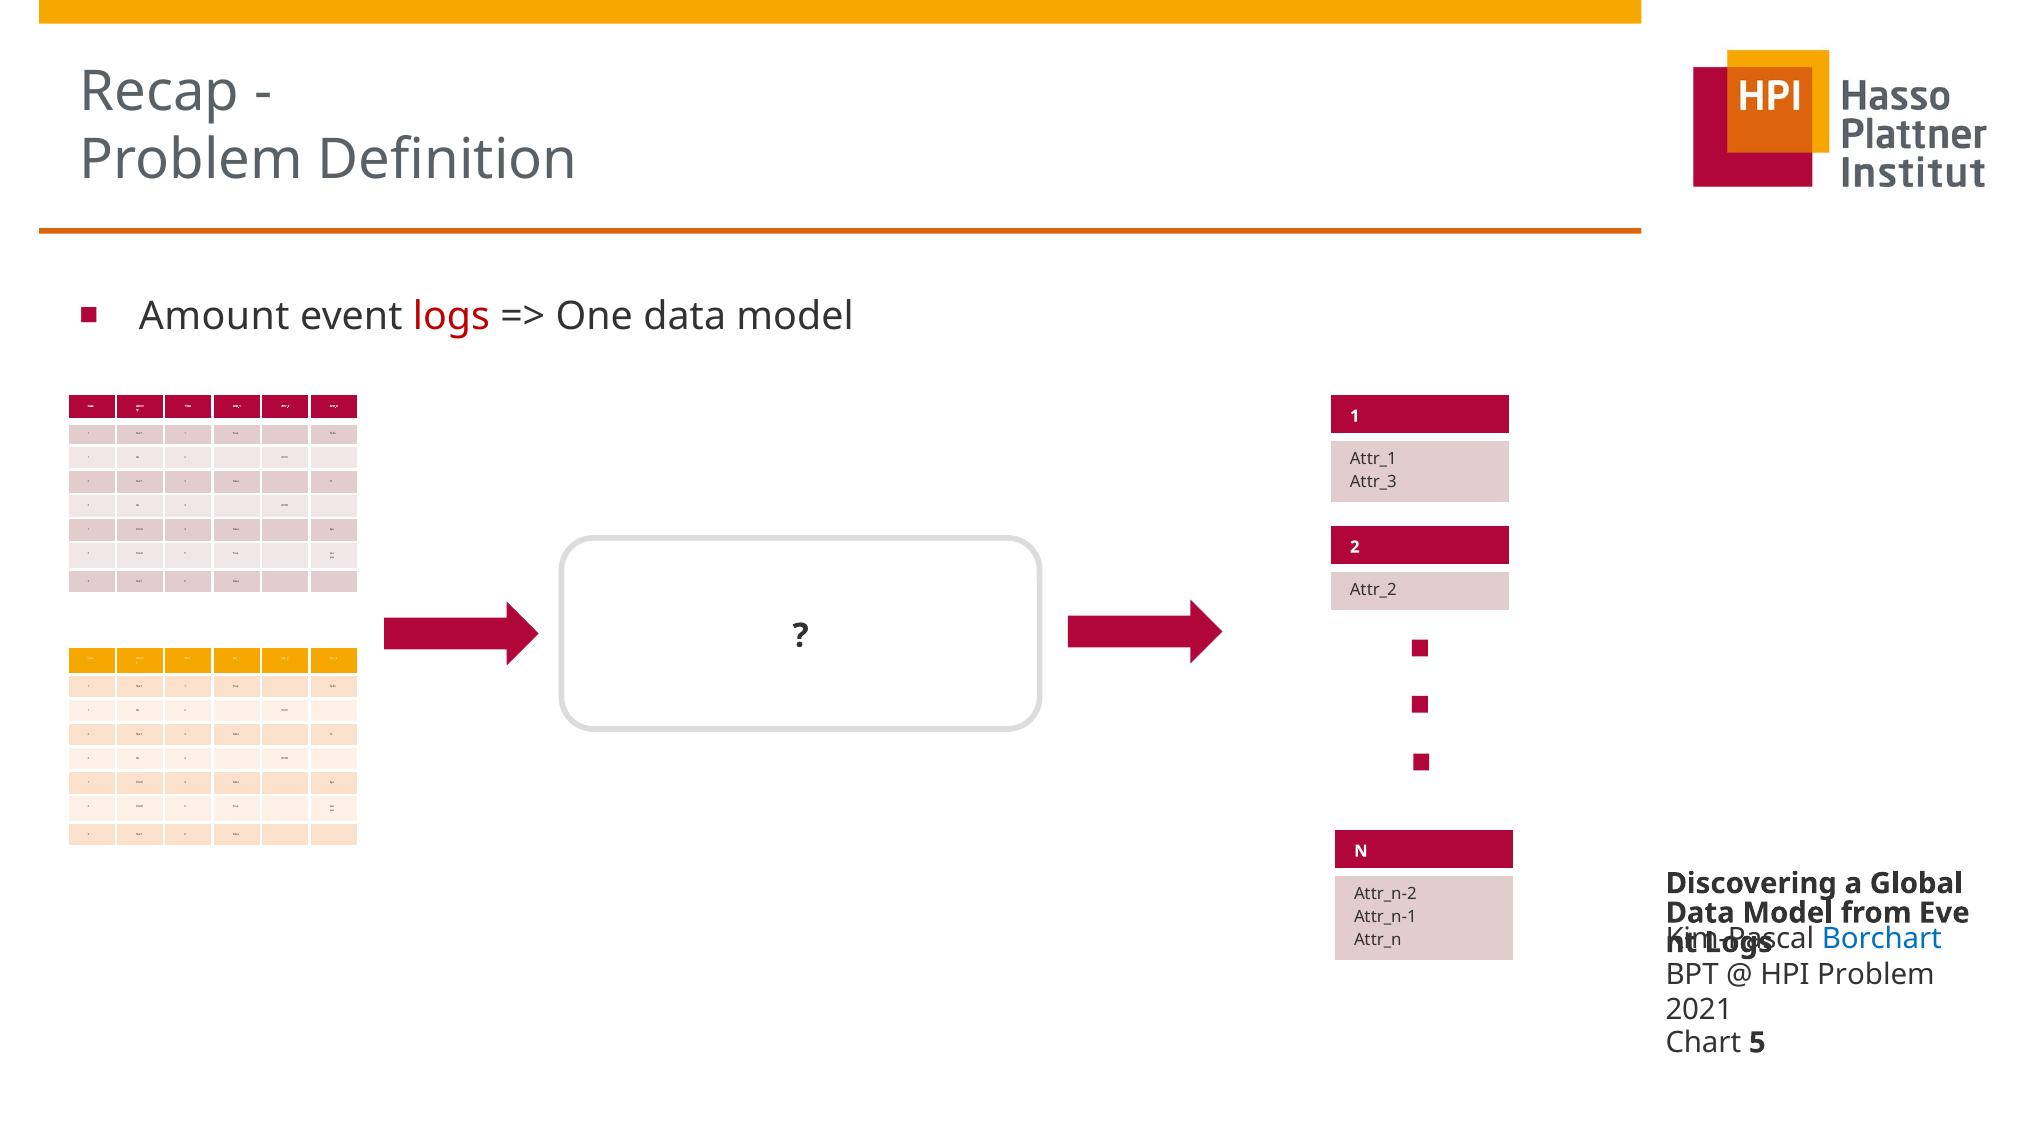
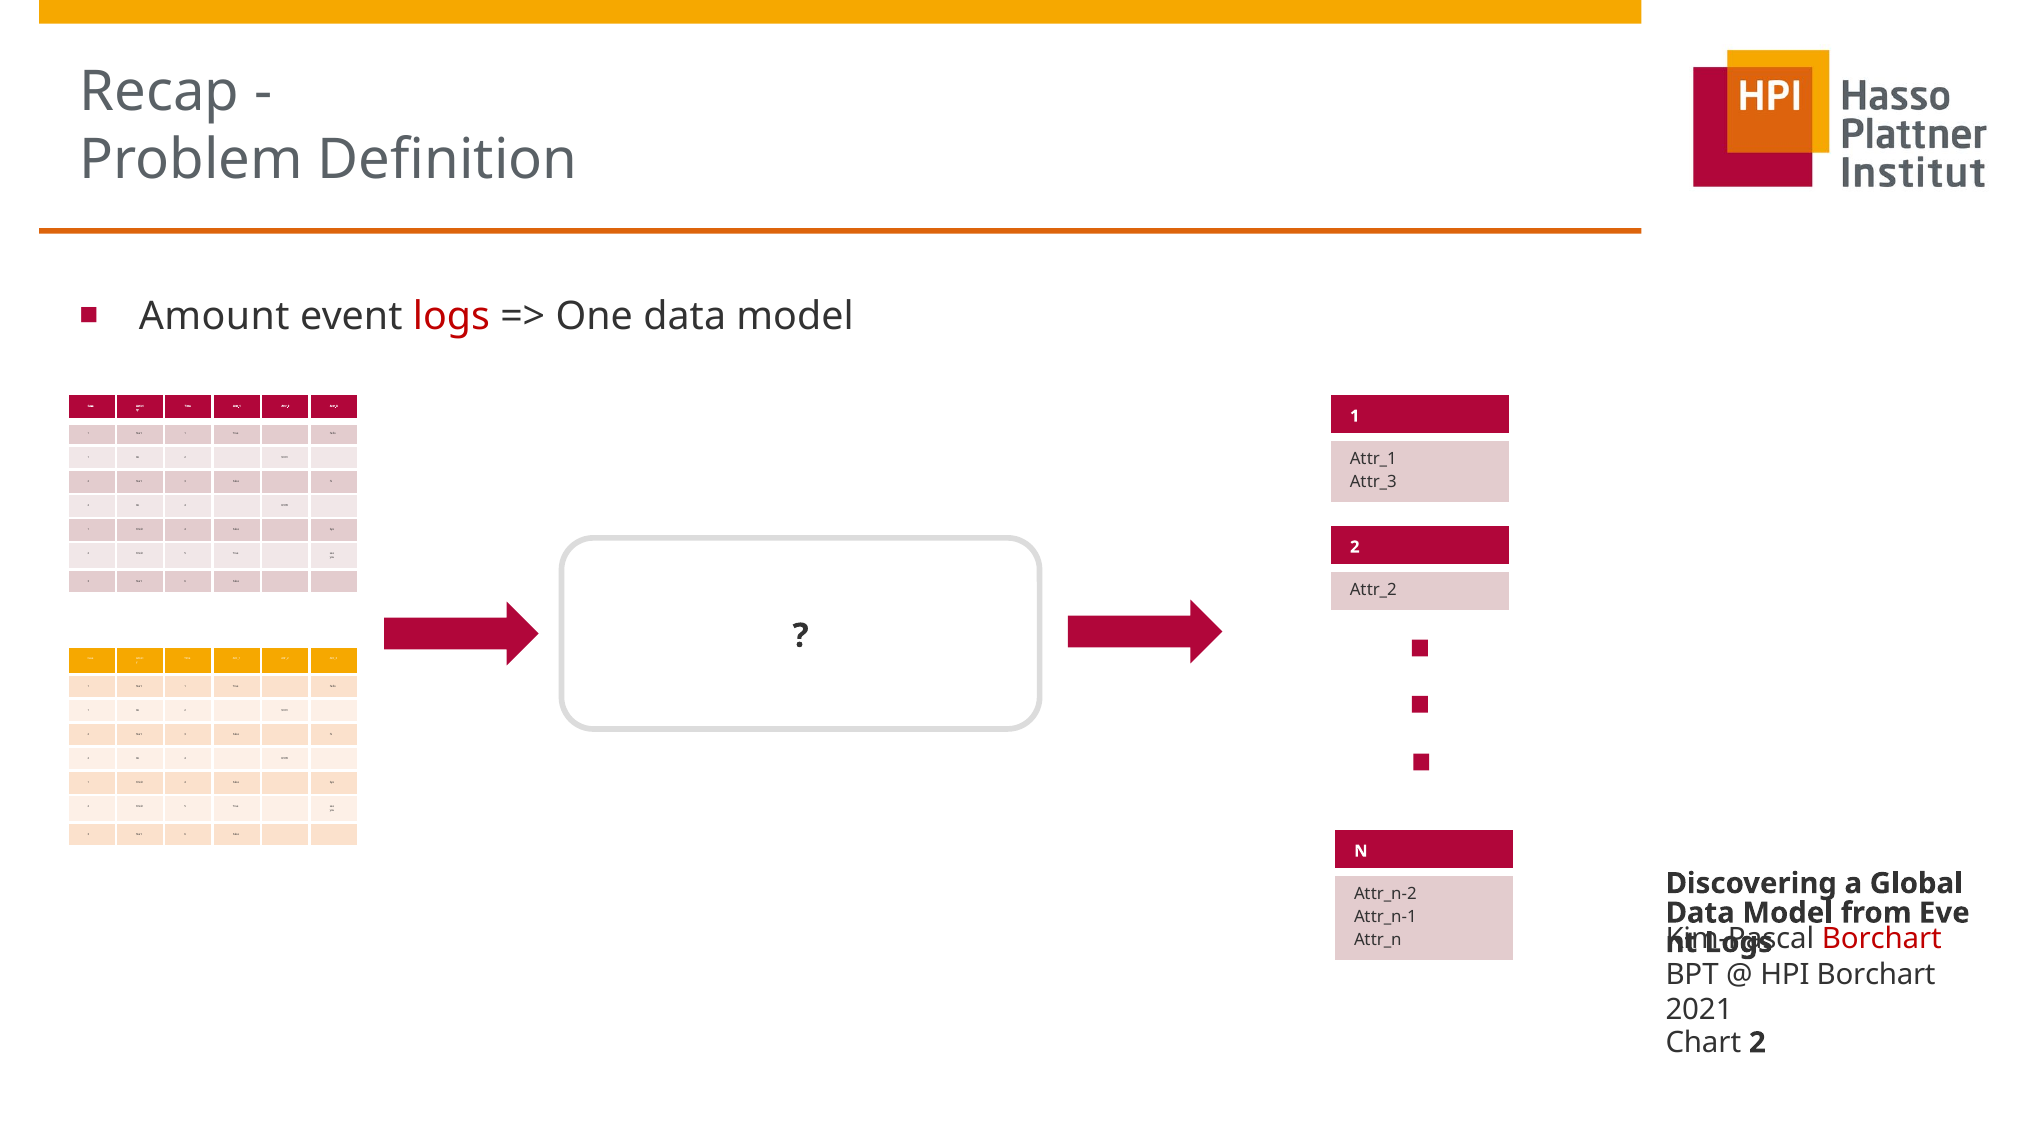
Borchart at (1882, 940) colour: blue -> red
HPI Problem: Problem -> Borchart
Chart 5: 5 -> 2
